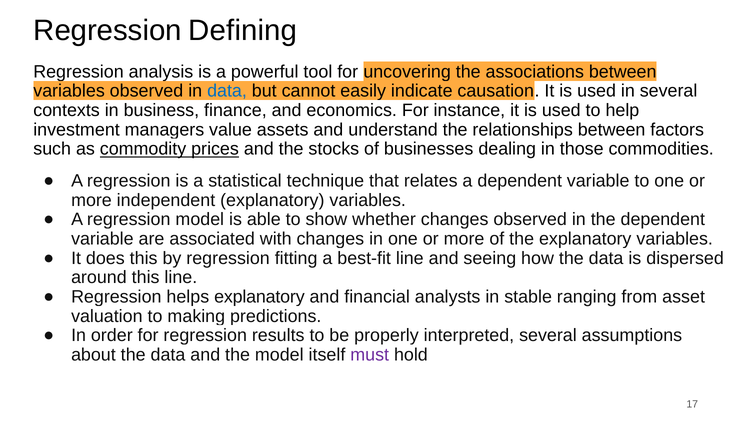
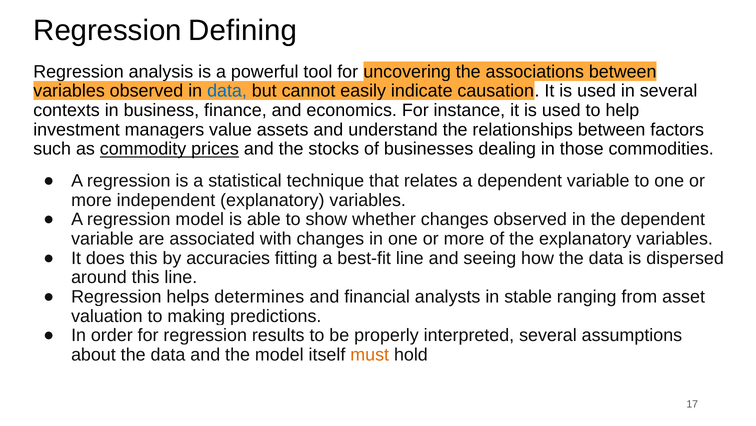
by regression: regression -> accuracies
helps explanatory: explanatory -> determines
must colour: purple -> orange
